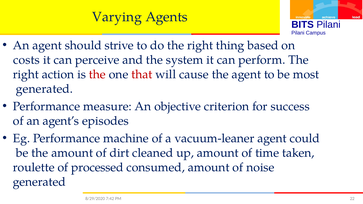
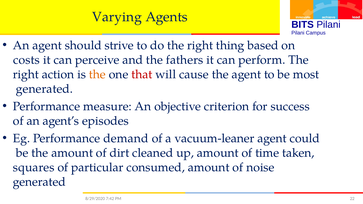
system: system -> fathers
the at (97, 74) colour: red -> orange
machine: machine -> demand
roulette: roulette -> squares
processed: processed -> particular
